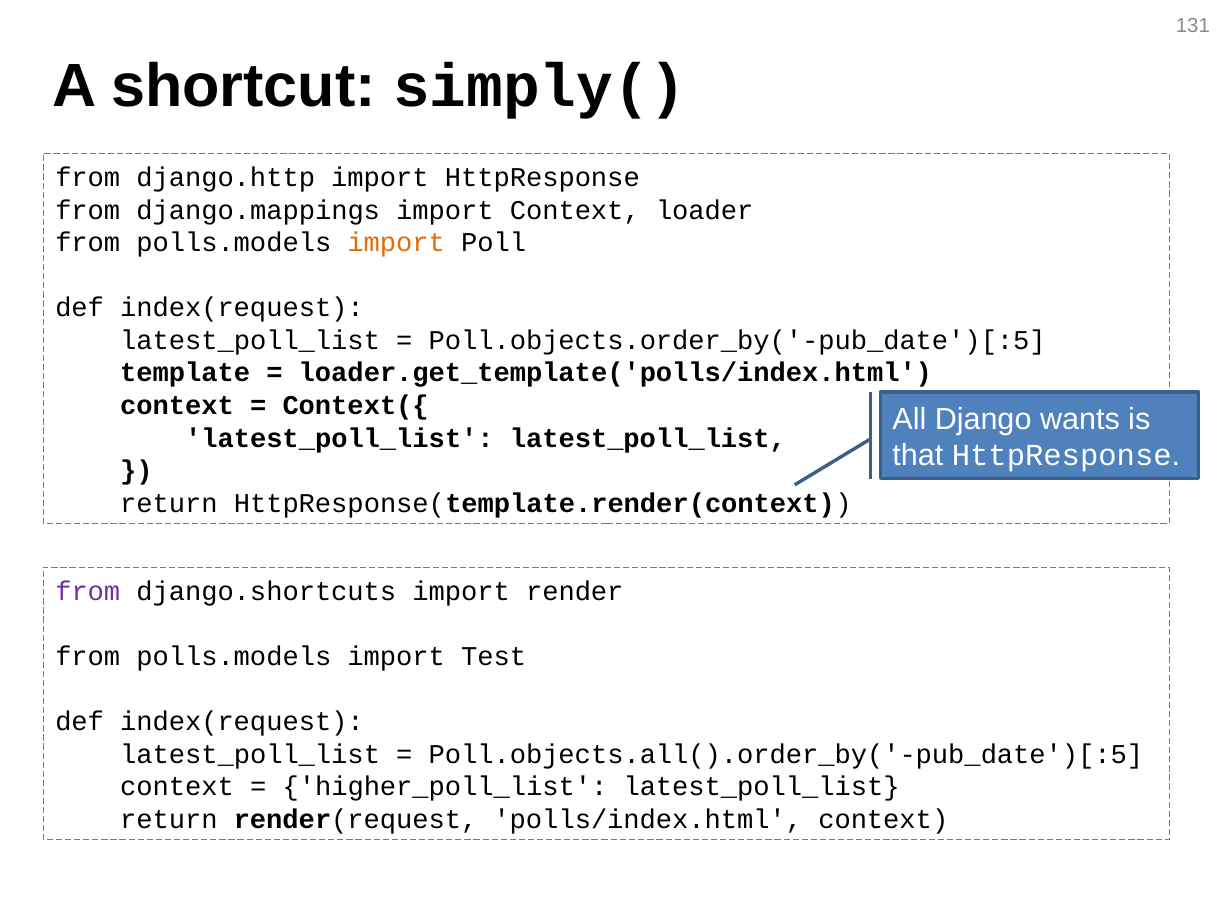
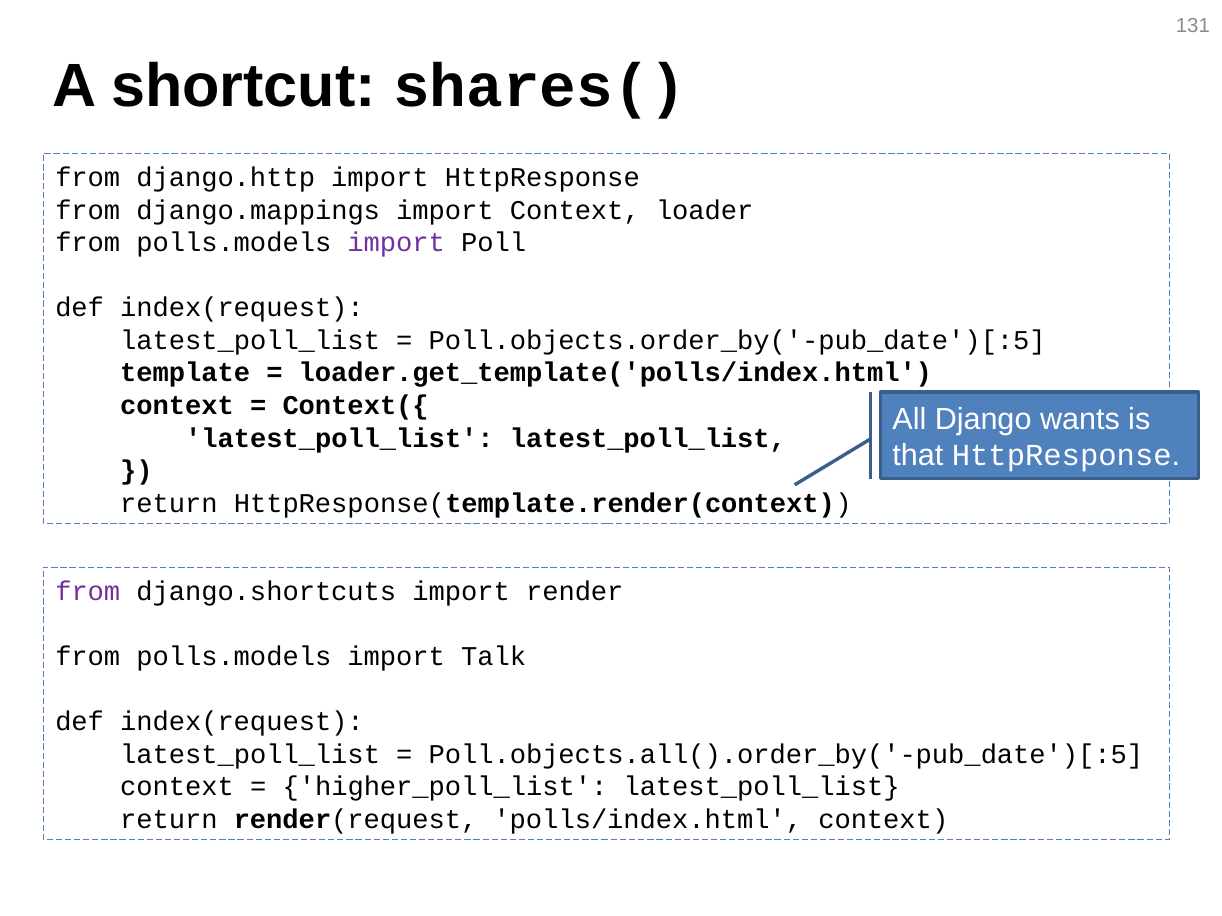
simply(: simply( -> shares(
import at (396, 243) colour: orange -> purple
Test: Test -> Talk
